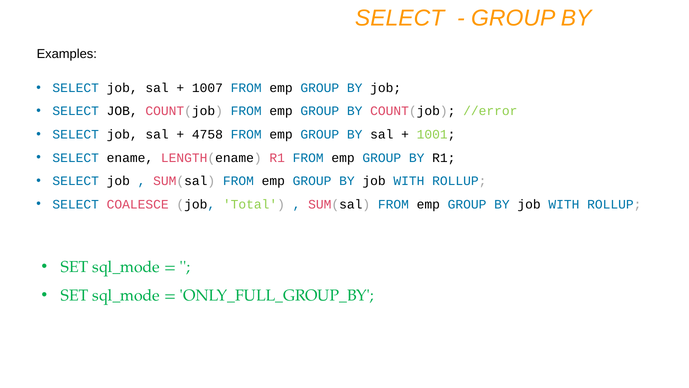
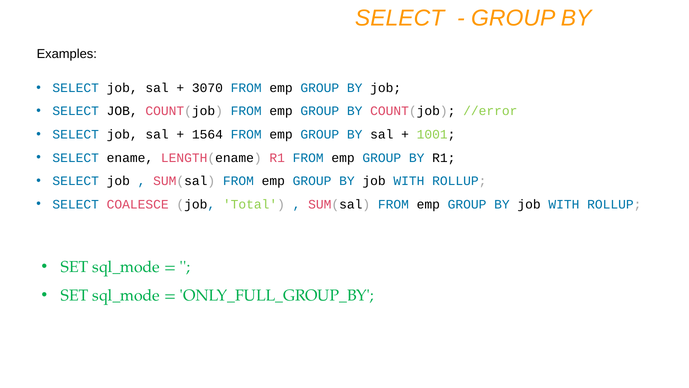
1007: 1007 -> 3070
4758: 4758 -> 1564
